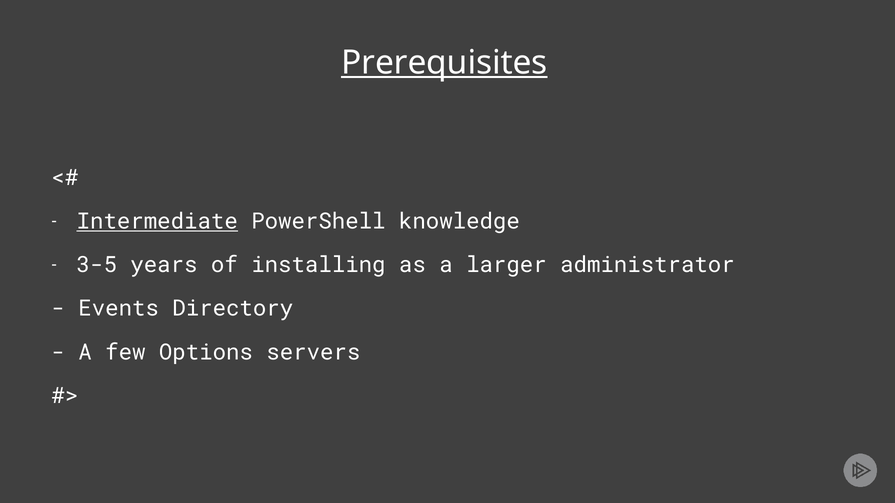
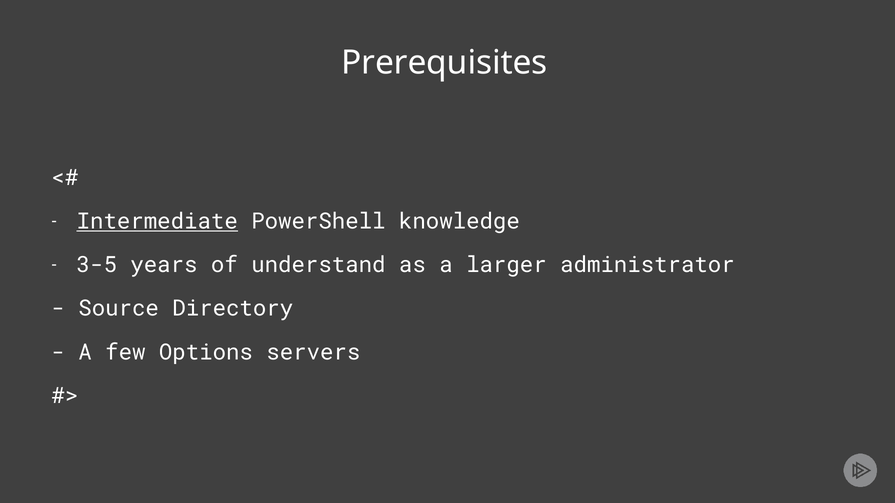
Prerequisites underline: present -> none
installing: installing -> understand
Events: Events -> Source
